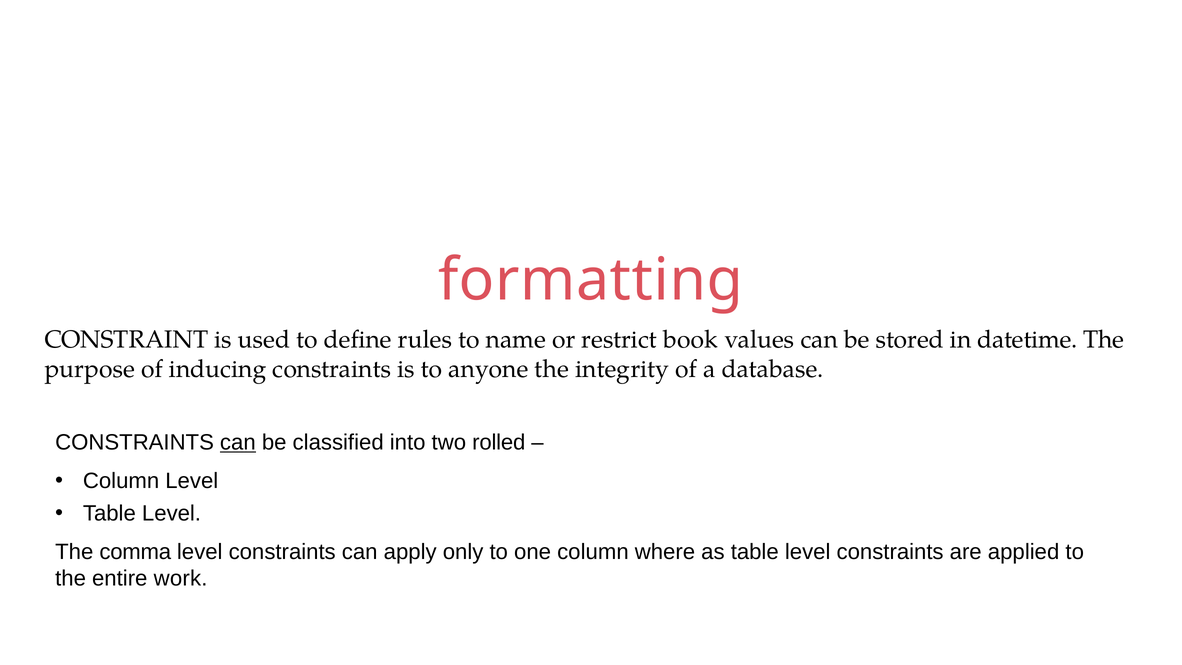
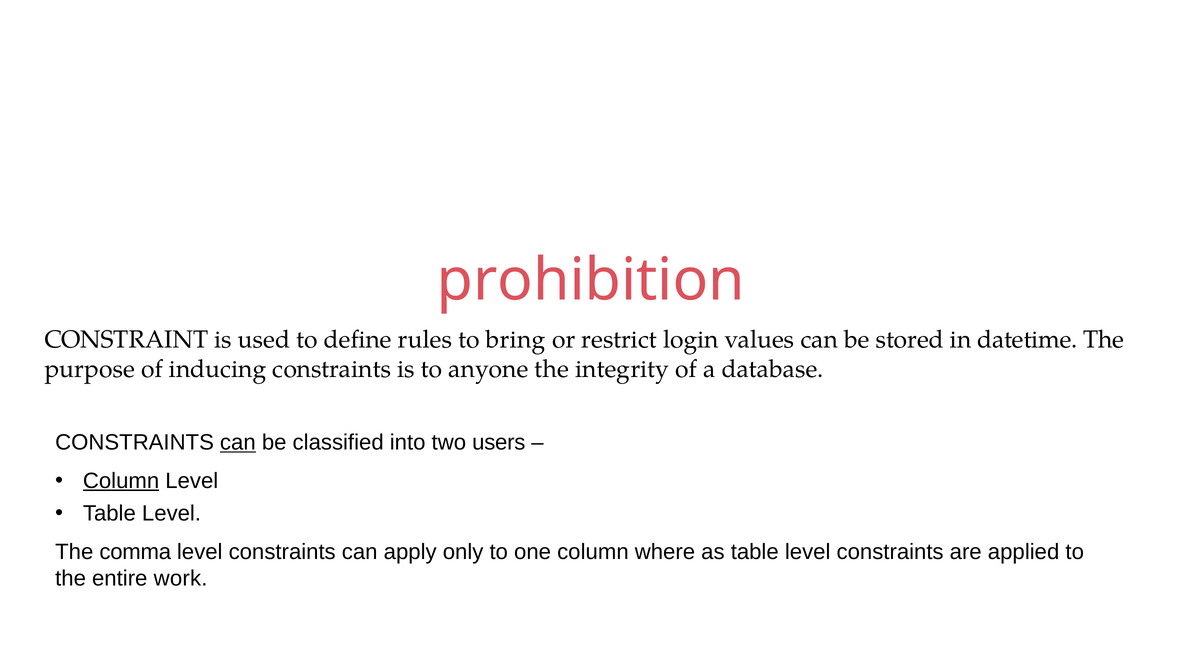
formatting: formatting -> prohibition
name: name -> bring
book: book -> login
rolled: rolled -> users
Column at (121, 481) underline: none -> present
